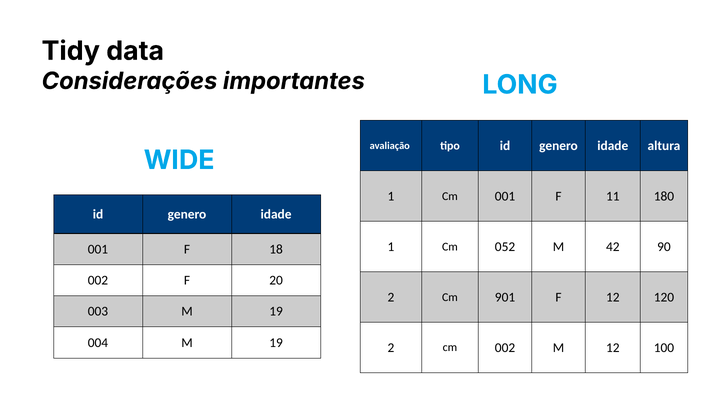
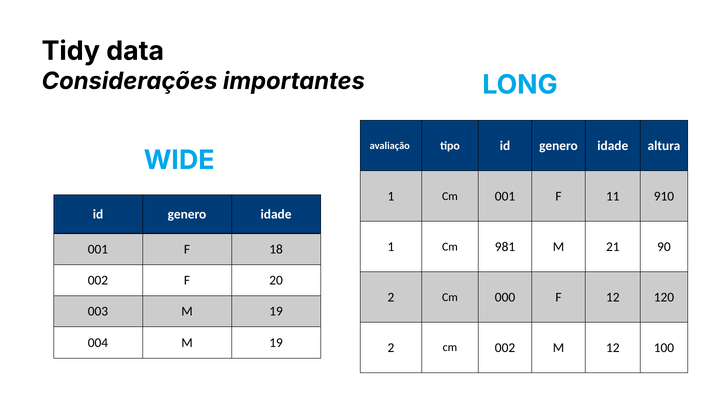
180: 180 -> 910
052: 052 -> 981
42: 42 -> 21
901: 901 -> 000
